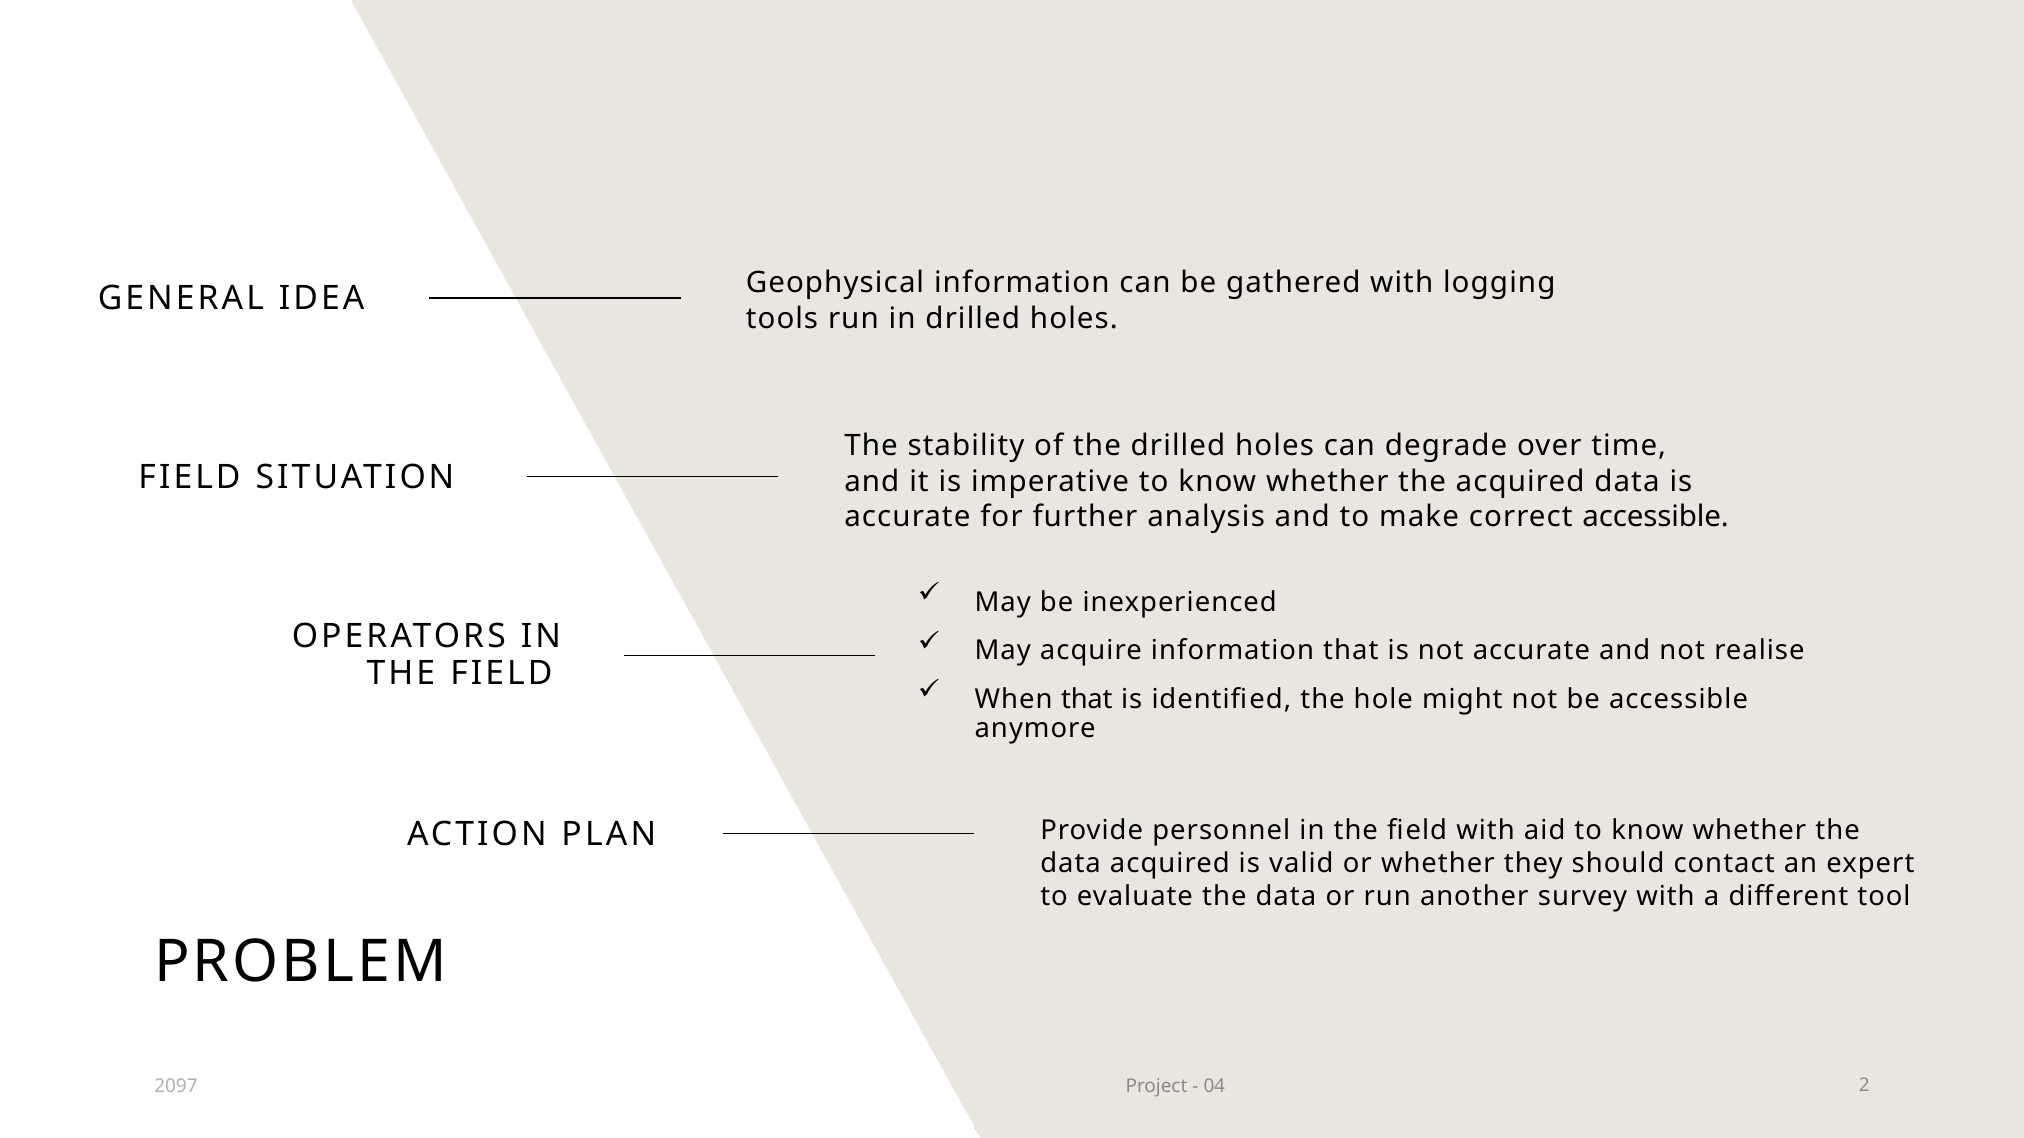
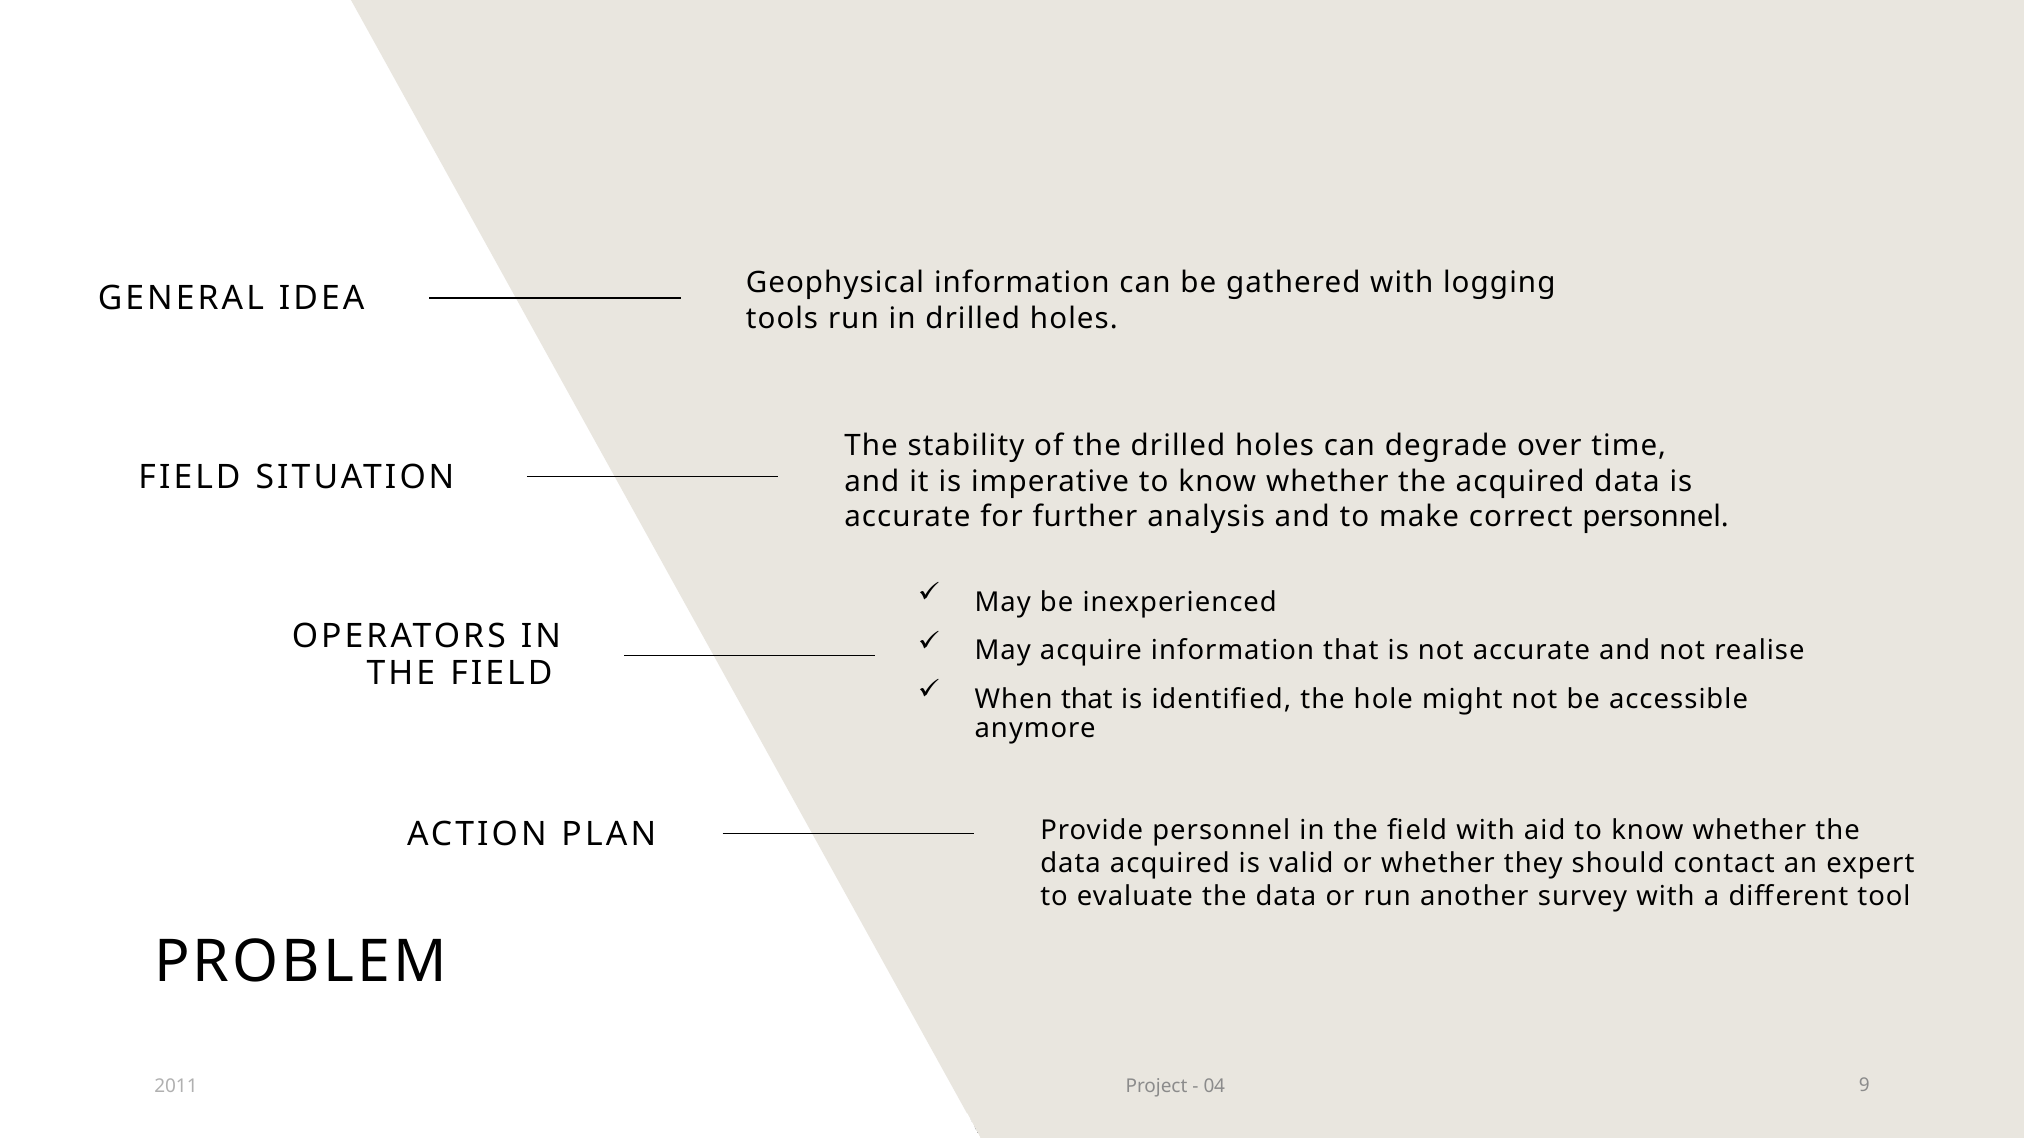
correct accessible: accessible -> personnel
2097: 2097 -> 2011
2: 2 -> 9
